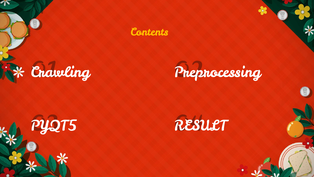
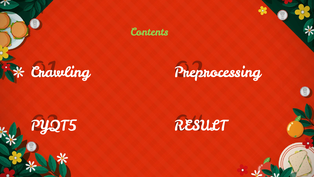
Contents colour: yellow -> light green
